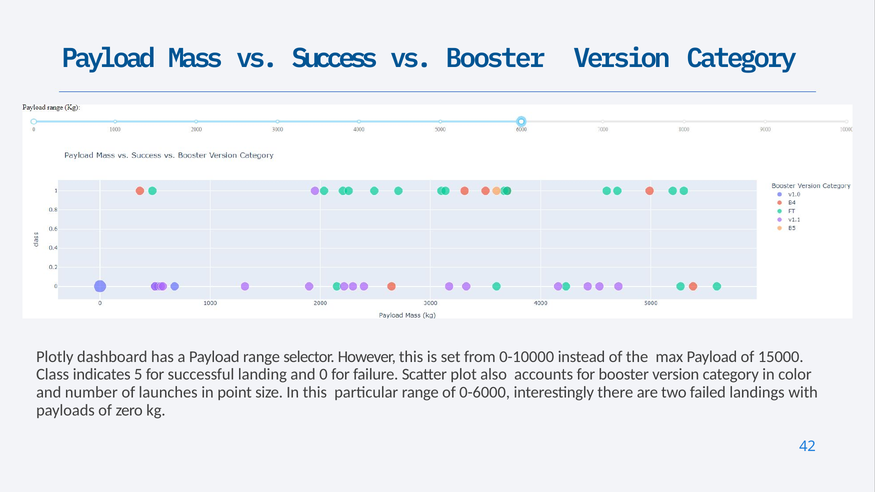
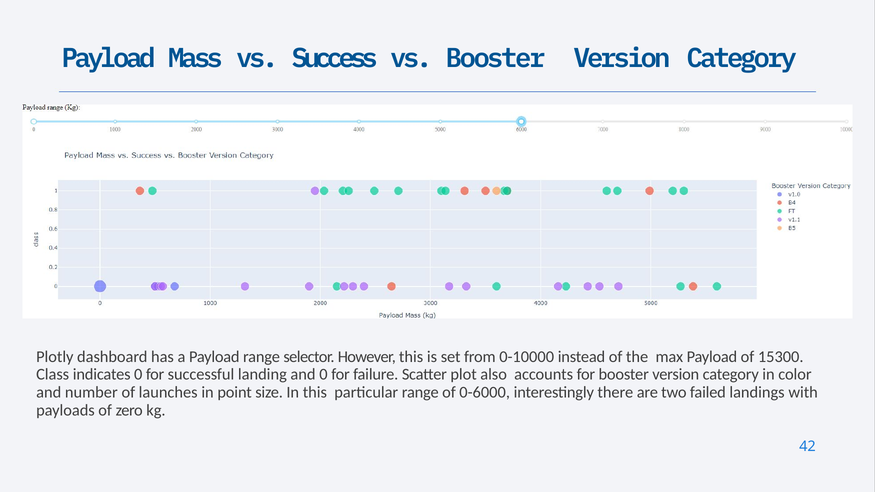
15000: 15000 -> 15300
indicates 5: 5 -> 0
